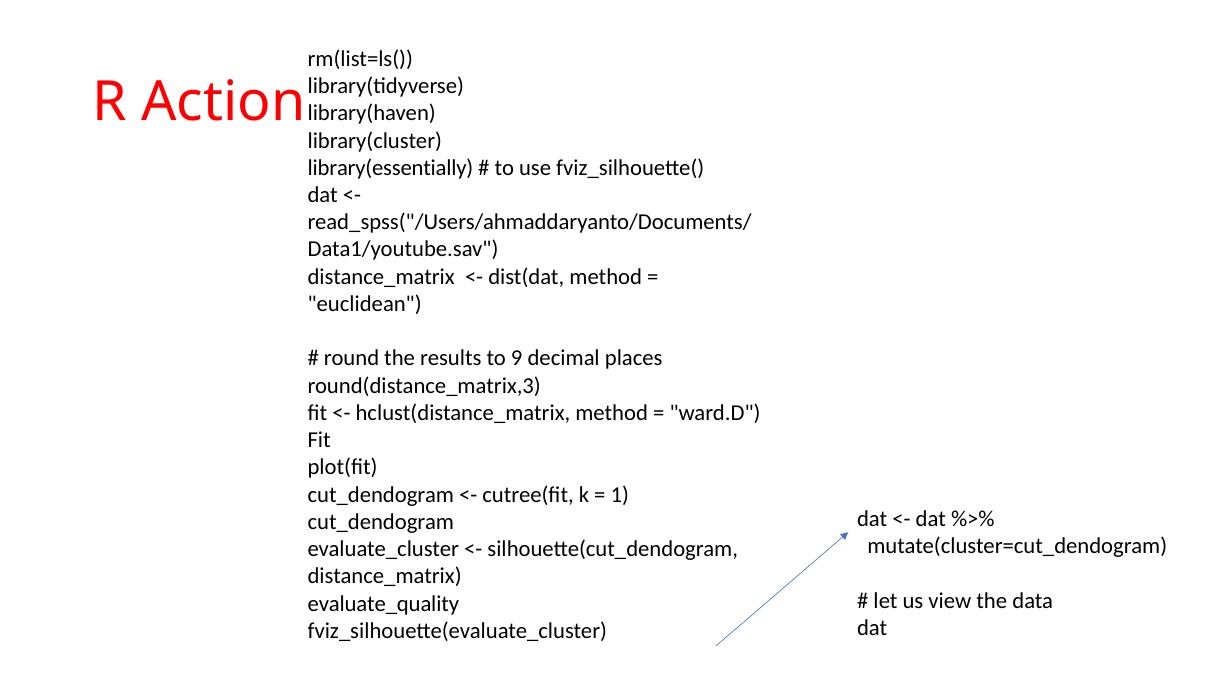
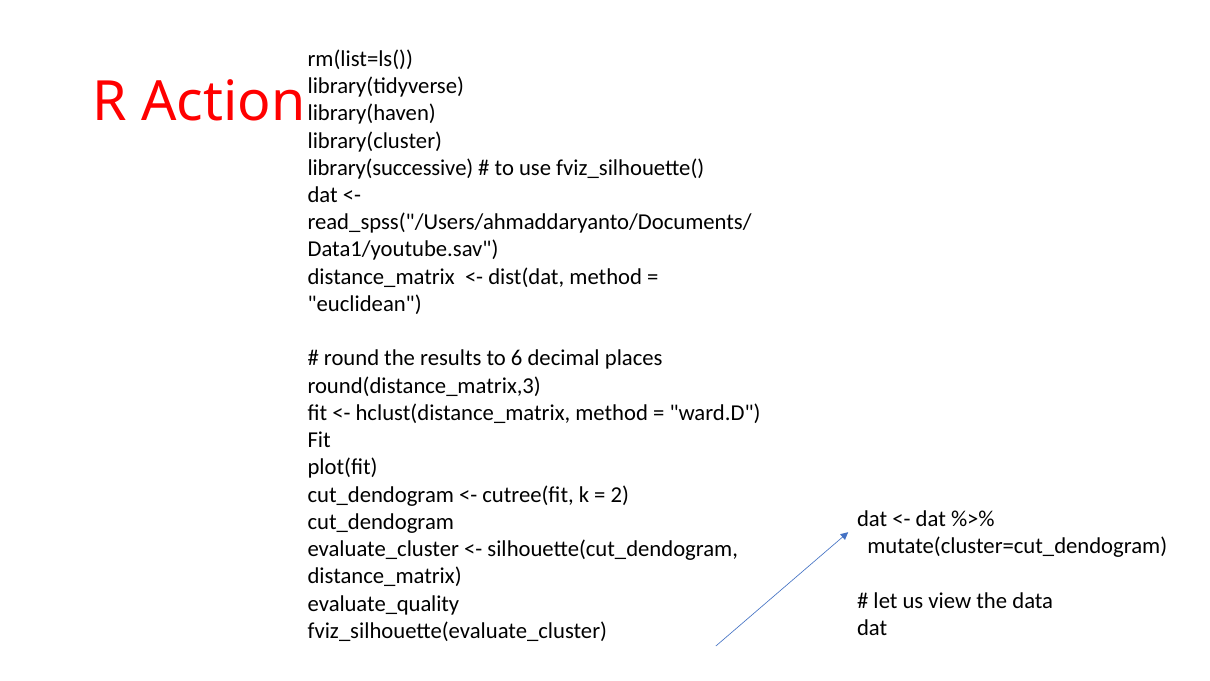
library(essentially: library(essentially -> library(successive
9: 9 -> 6
1: 1 -> 2
